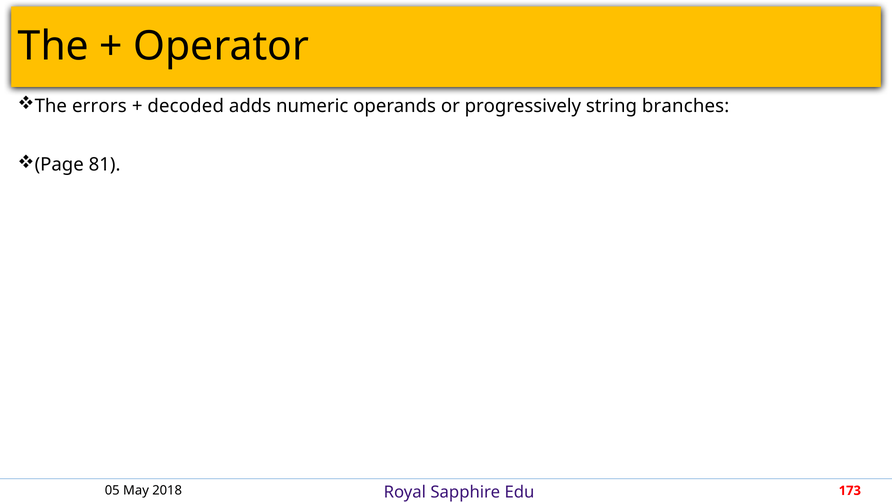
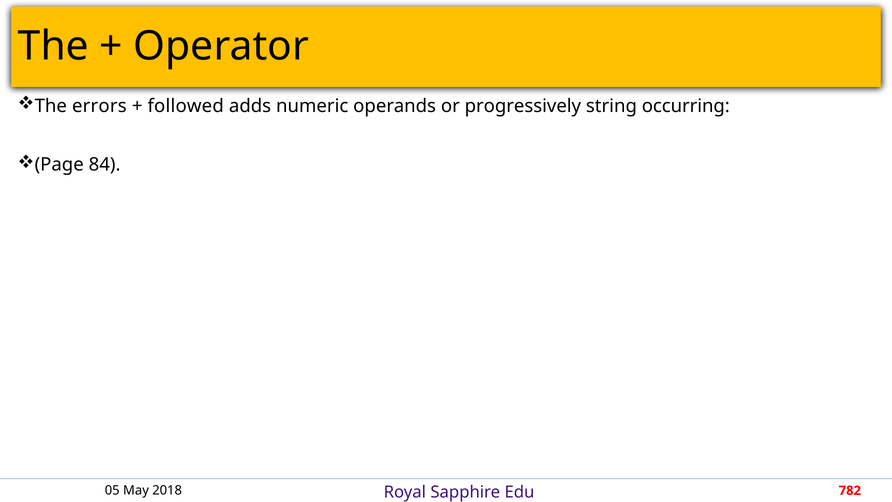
decoded: decoded -> followed
branches: branches -> occurring
81: 81 -> 84
173: 173 -> 782
